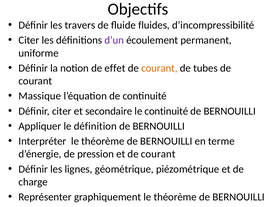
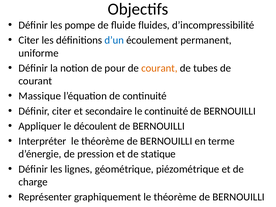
travers: travers -> pompe
d’un colour: purple -> blue
effet: effet -> pour
définition: définition -> découlent
et de courant: courant -> statique
